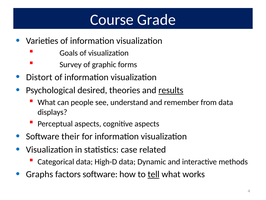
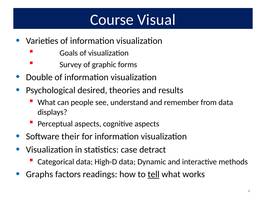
Grade: Grade -> Visual
Distort: Distort -> Double
results underline: present -> none
related: related -> detract
factors software: software -> readings
